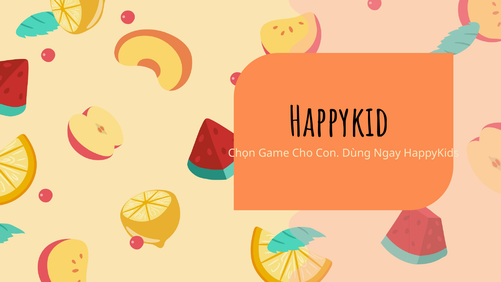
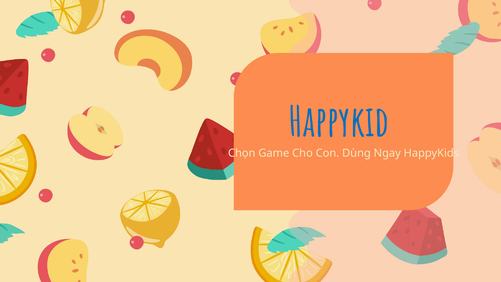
Happykid colour: black -> blue
